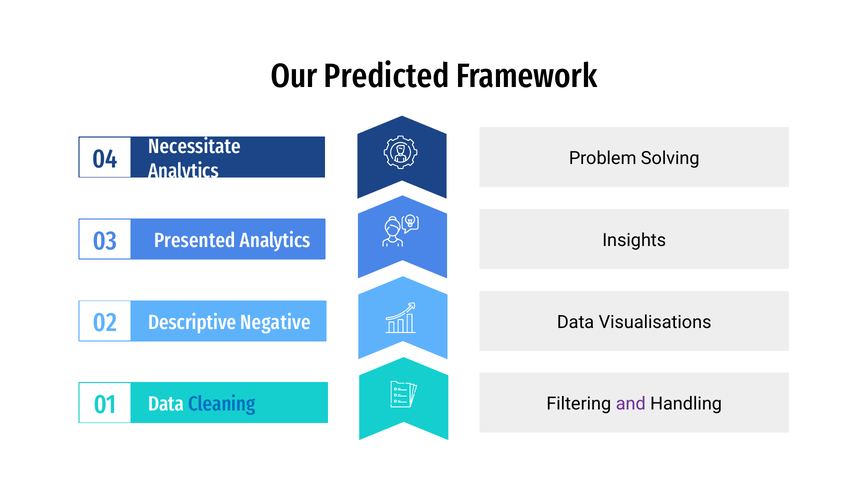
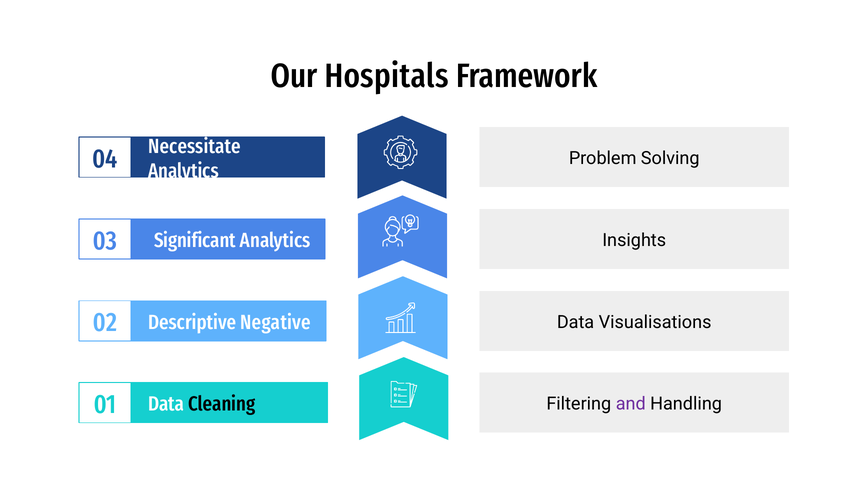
Predicted: Predicted -> Hospitals
Presented: Presented -> Significant
Cleaning colour: blue -> black
